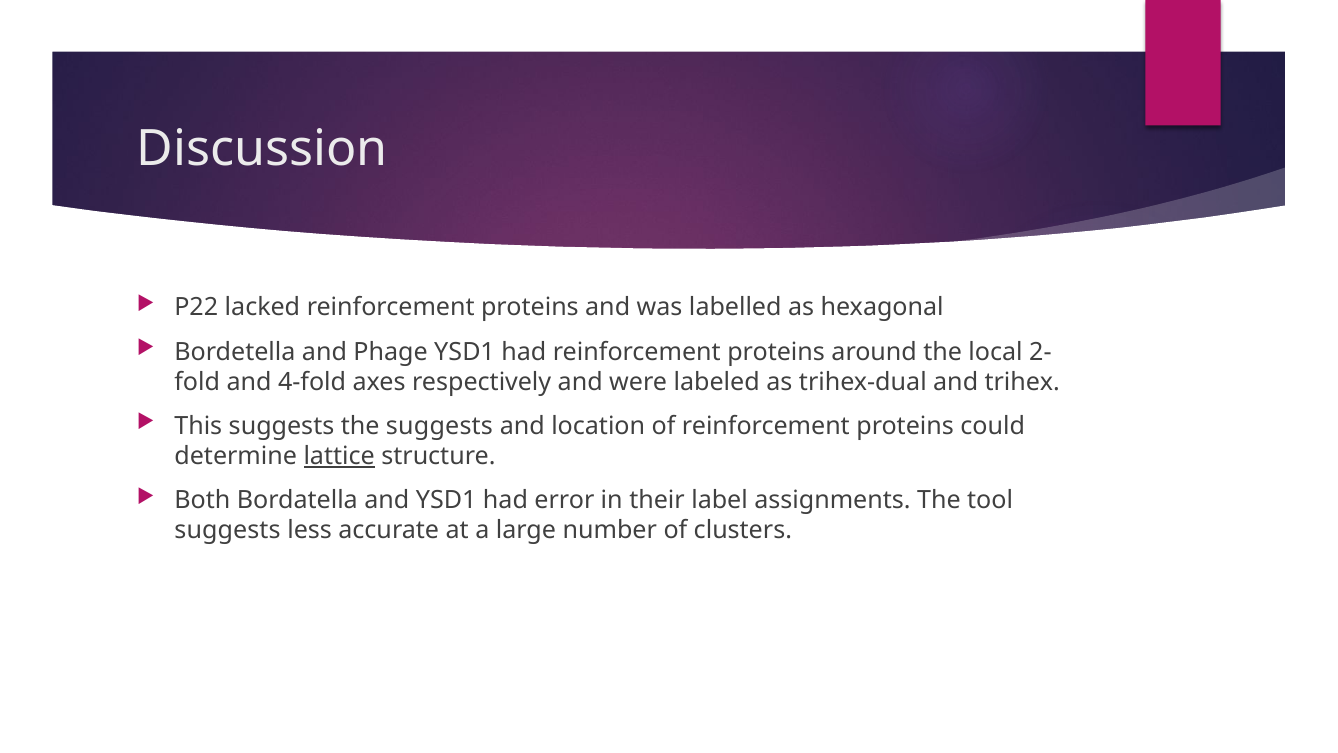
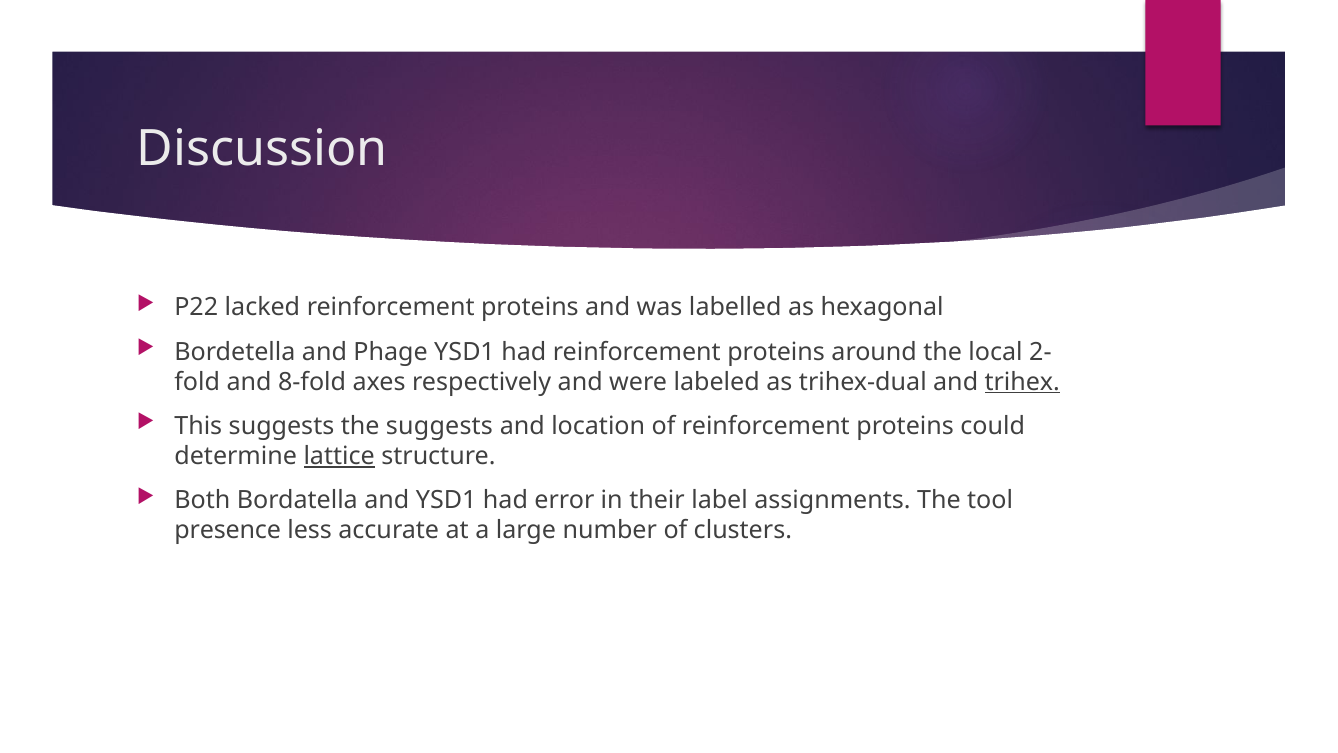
4-fold: 4-fold -> 8-fold
trihex underline: none -> present
suggests at (228, 530): suggests -> presence
